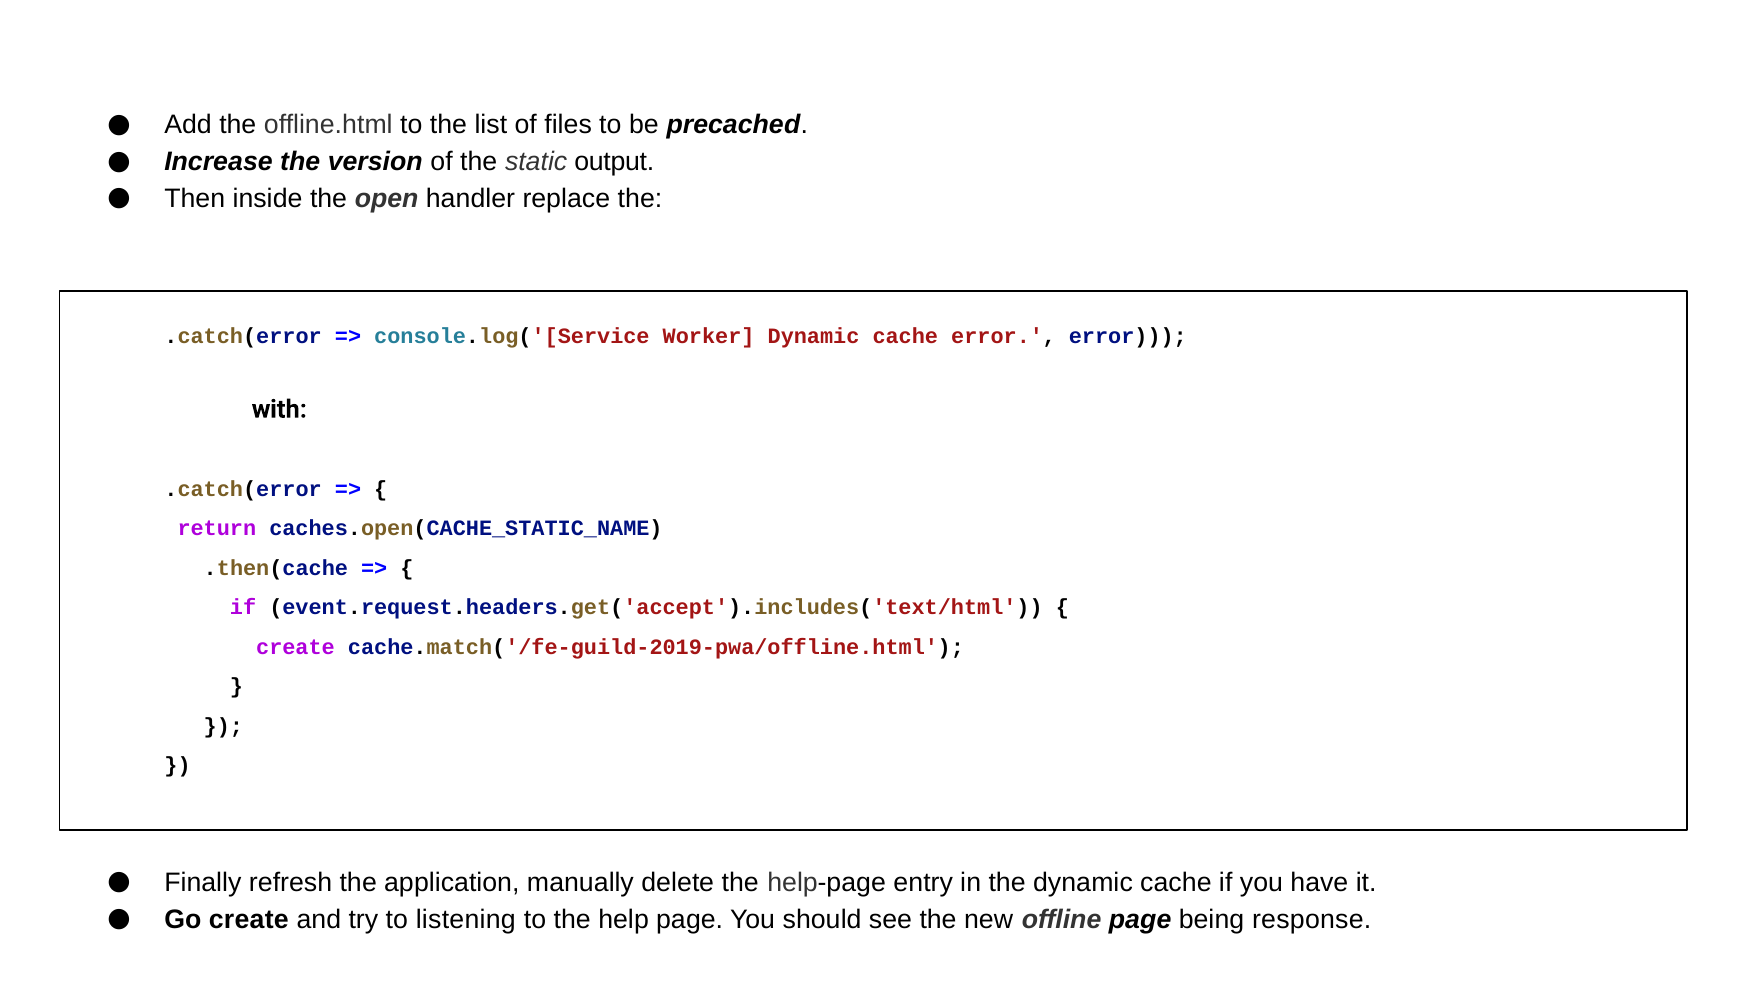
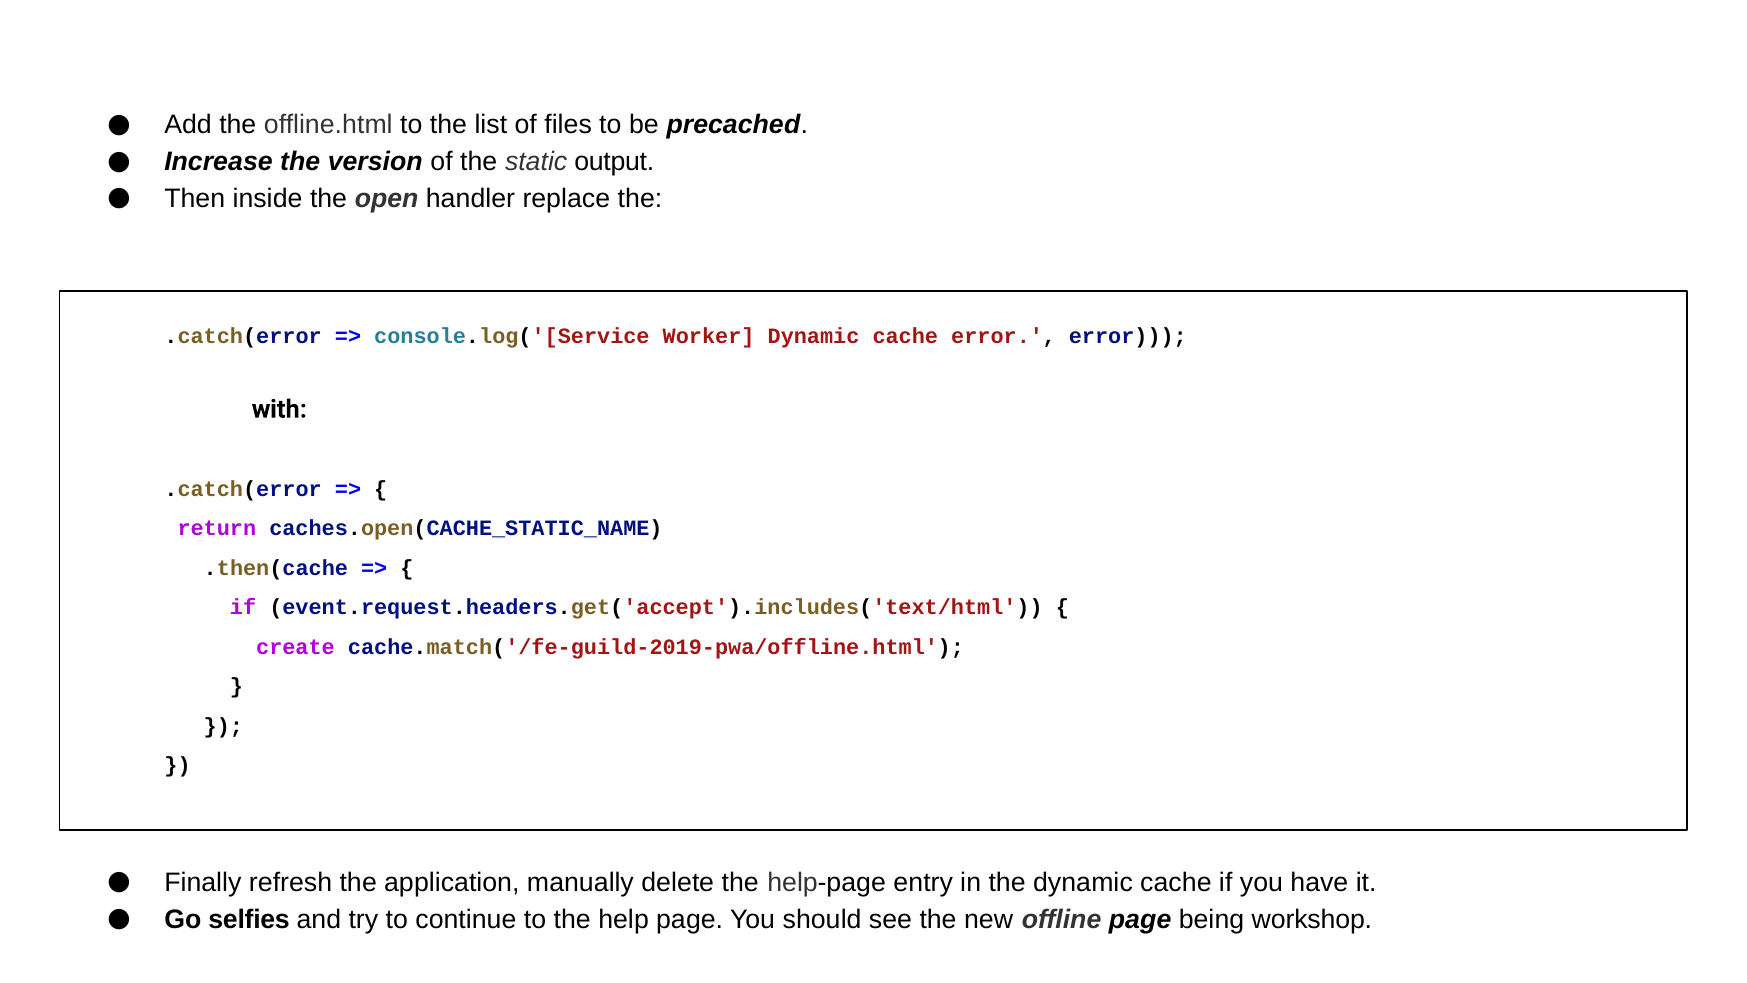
Go create: create -> selfies
listening: listening -> continue
response: response -> workshop
